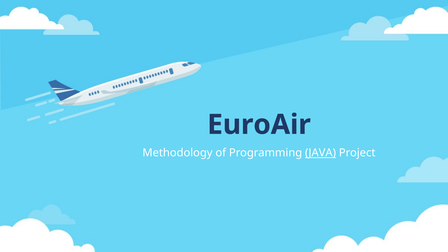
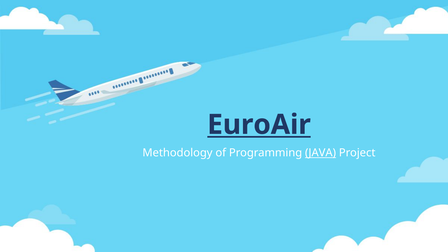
EuroAir underline: none -> present
